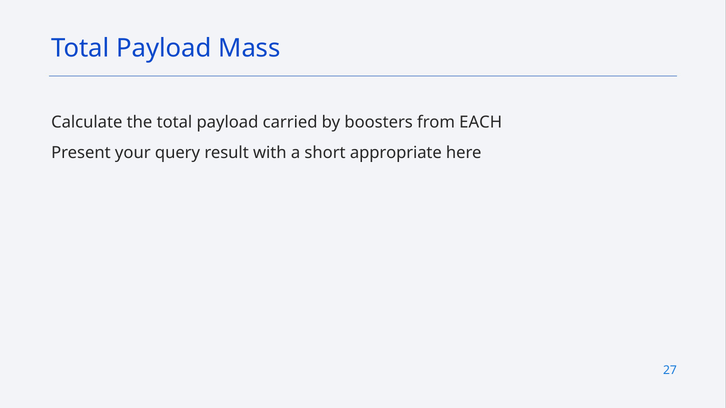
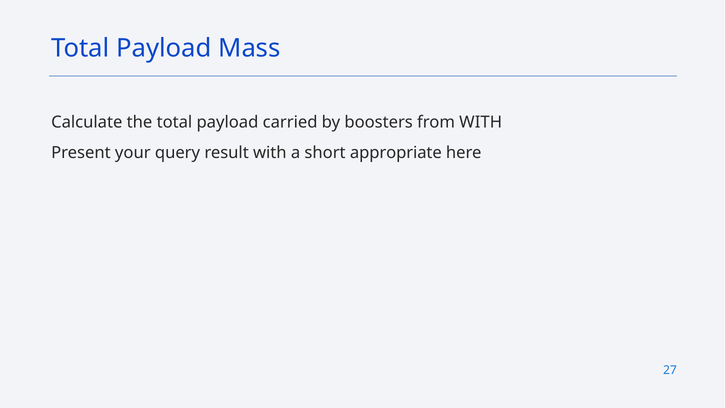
from EACH: EACH -> WITH
